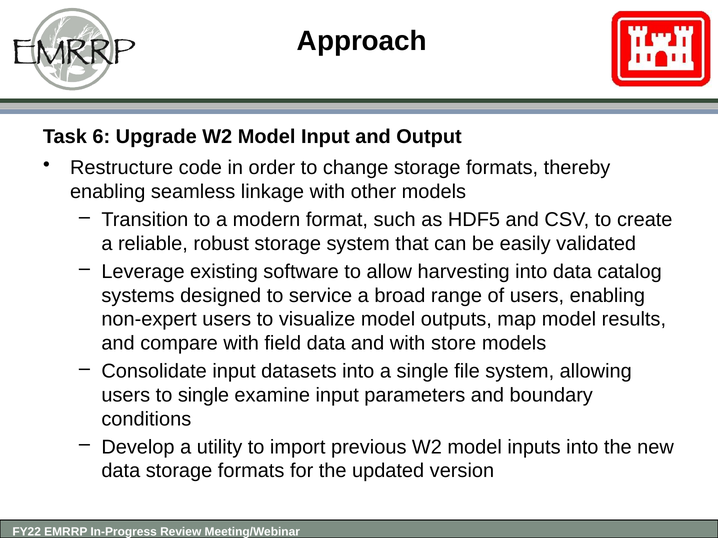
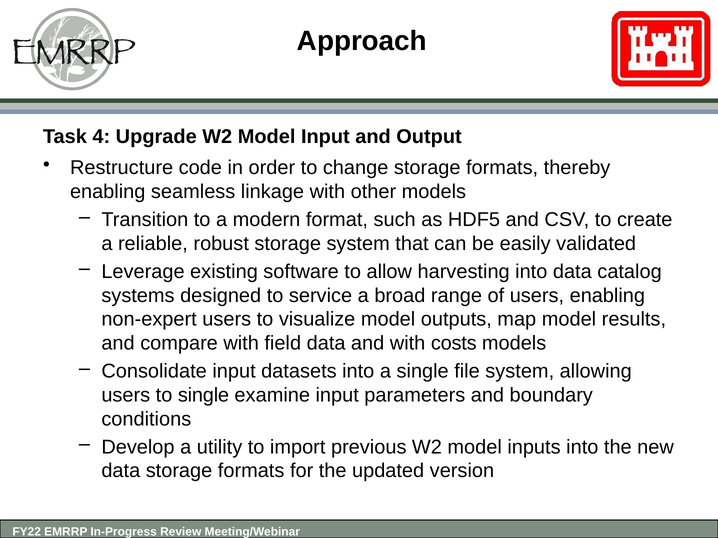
6: 6 -> 4
store: store -> costs
